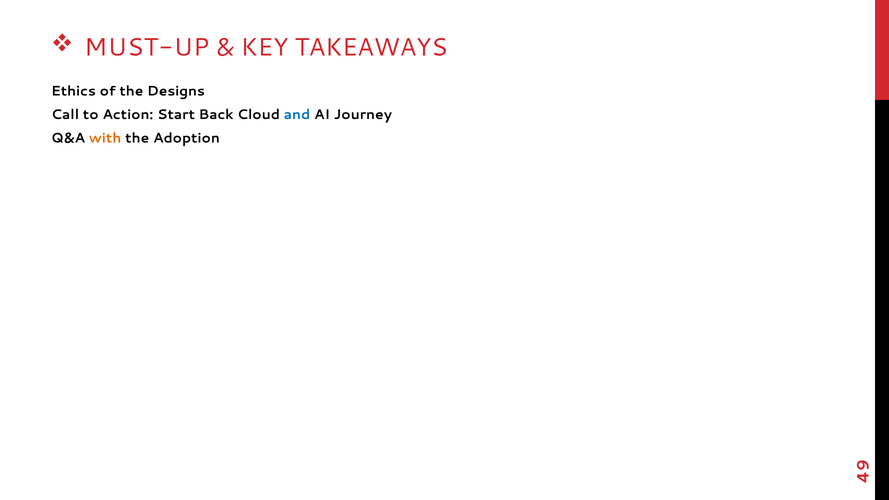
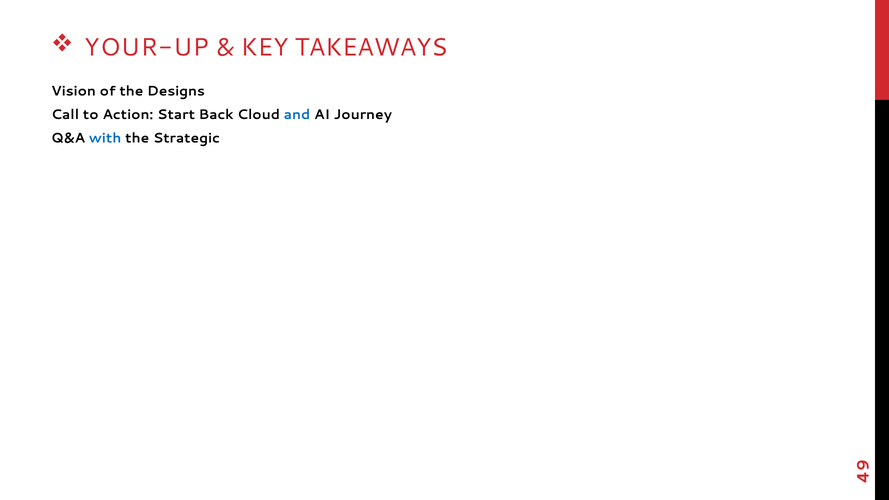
MUST-UP: MUST-UP -> YOUR-UP
Ethics: Ethics -> Vision
with colour: orange -> blue
Adoption: Adoption -> Strategic
